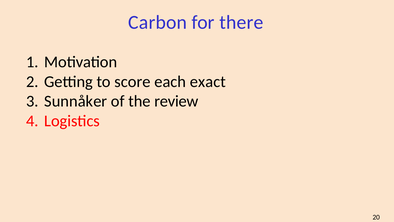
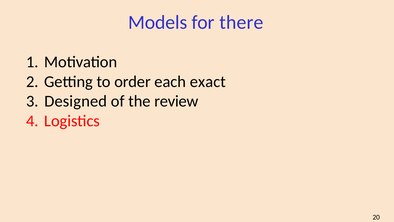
Carbon: Carbon -> Models
score: score -> order
Sunnåker: Sunnåker -> Designed
